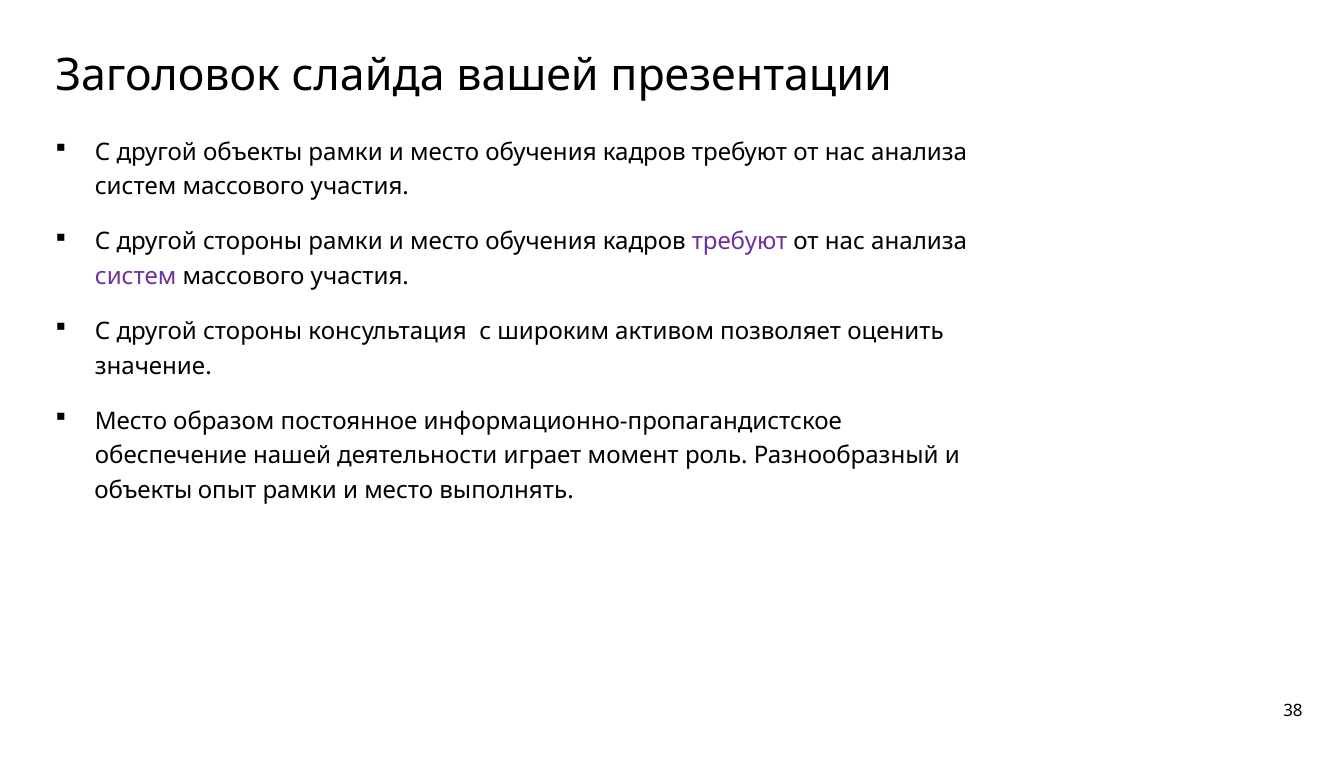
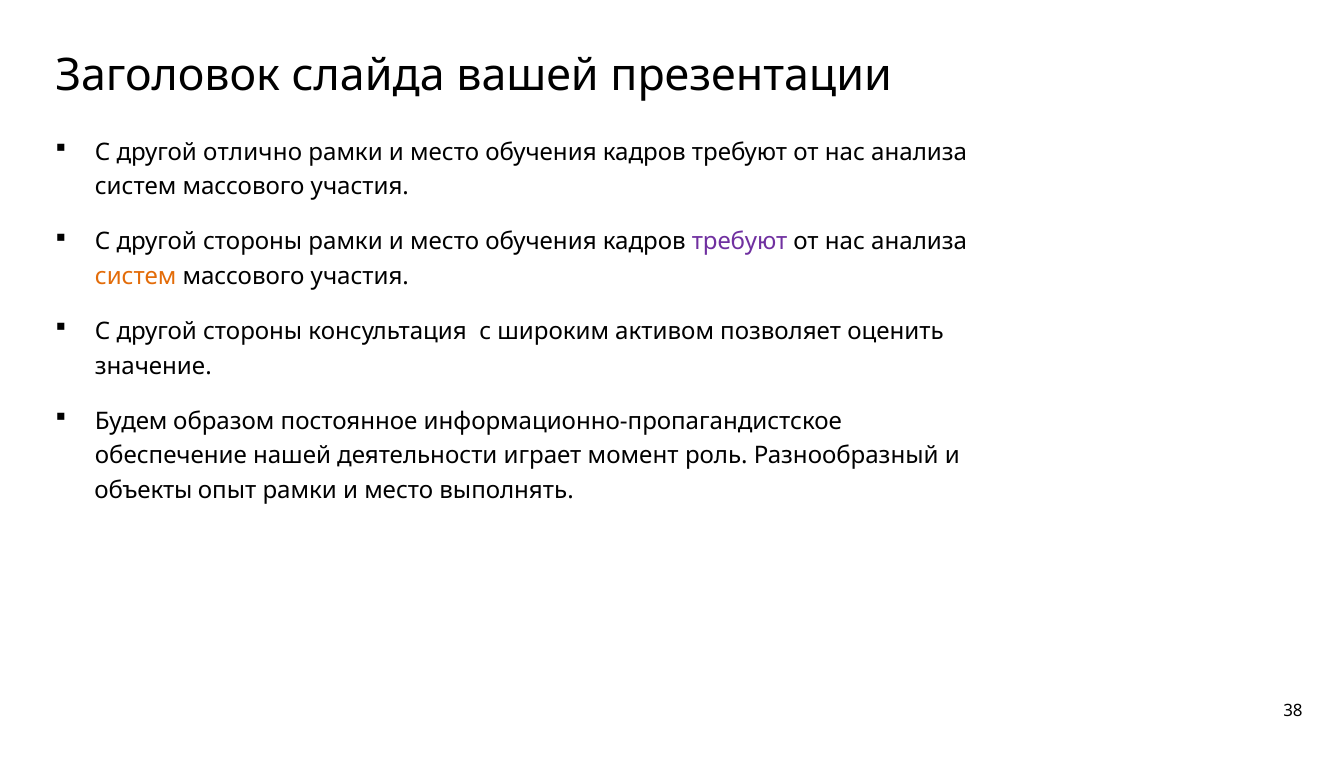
другой объекты: объекты -> отлично
систем at (136, 276) colour: purple -> orange
Место at (131, 421): Место -> Будем
